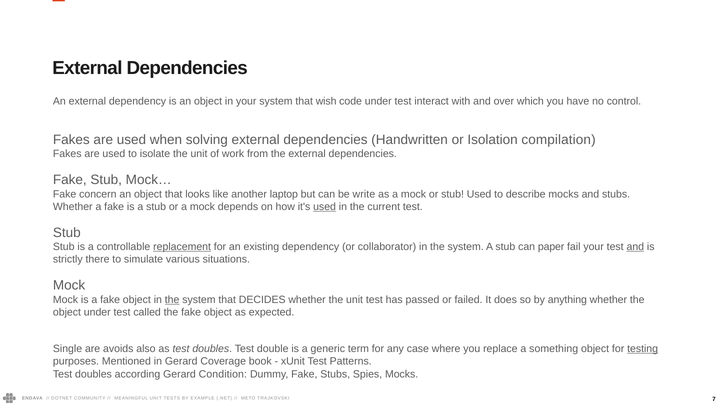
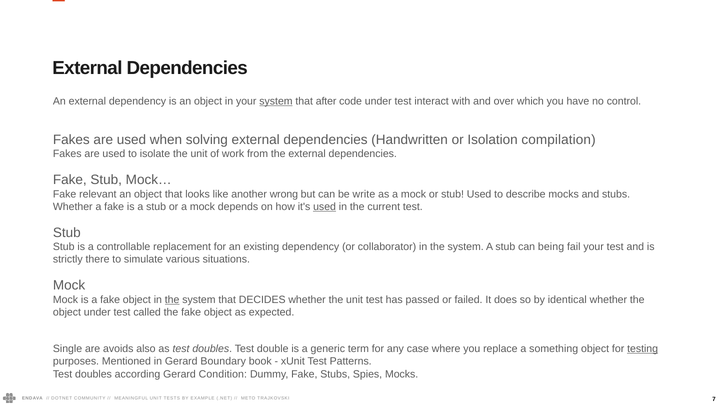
system at (276, 101) underline: none -> present
wish: wish -> after
concern: concern -> relevant
laptop: laptop -> wrong
replacement underline: present -> none
paper: paper -> being
and at (635, 247) underline: present -> none
anything: anything -> identical
Coverage: Coverage -> Boundary
